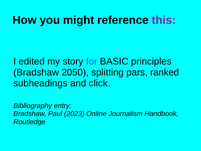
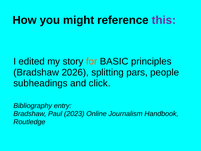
for colour: blue -> orange
2050: 2050 -> 2026
ranked: ranked -> people
